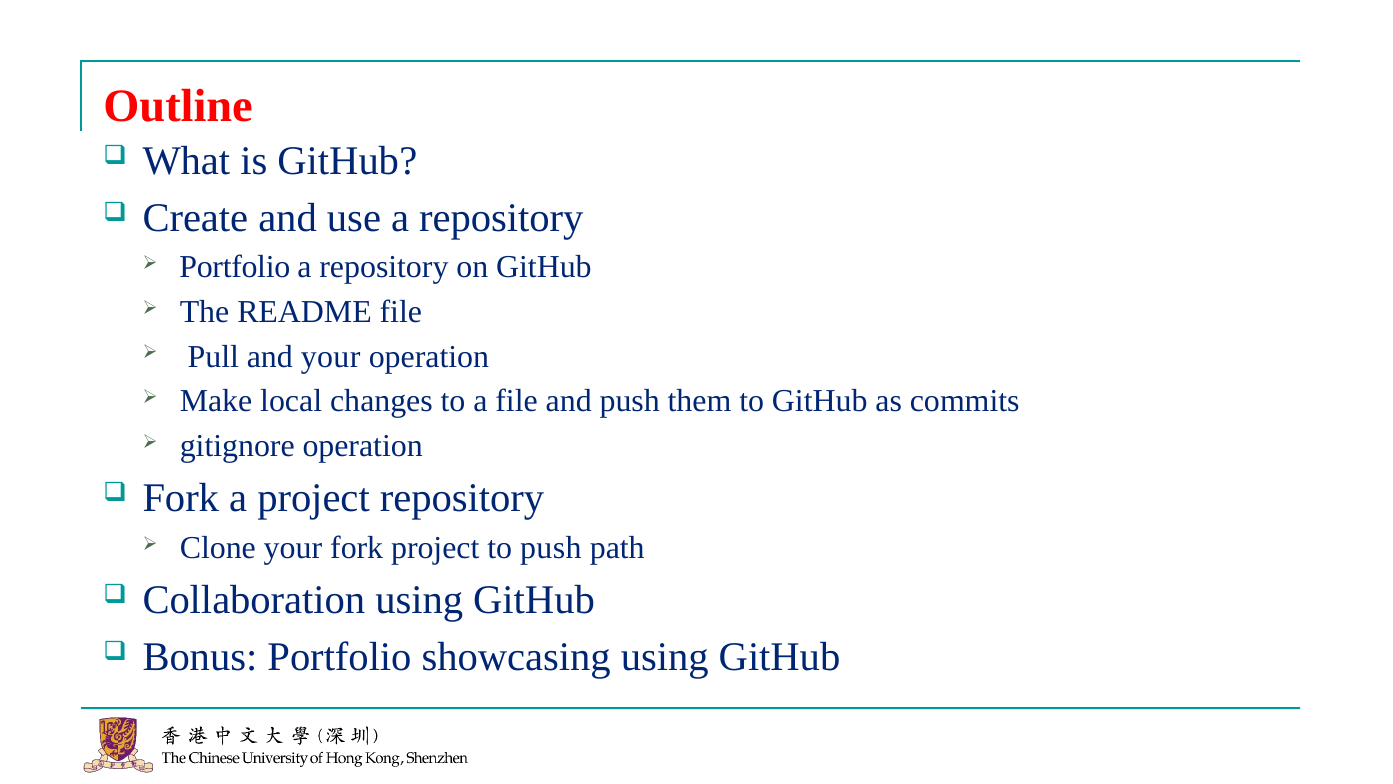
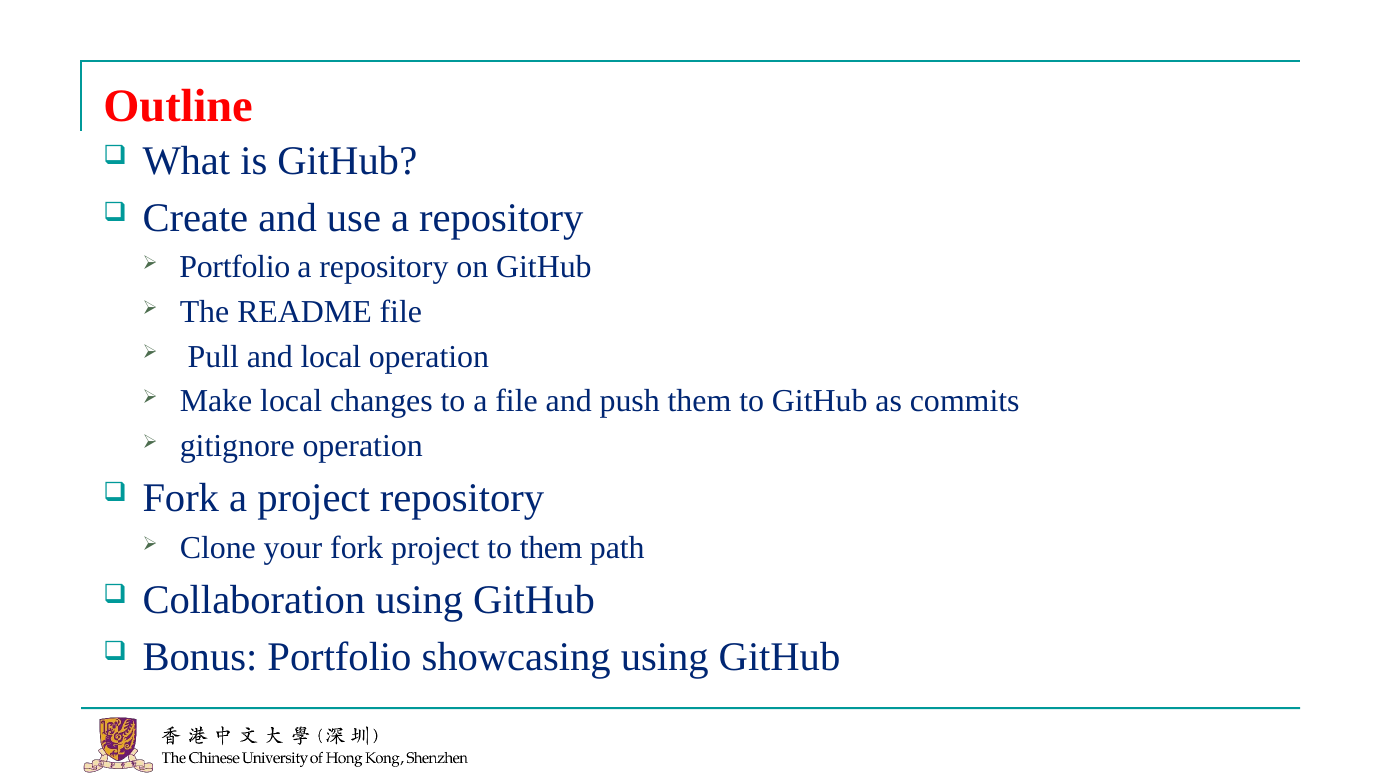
and your: your -> local
to push: push -> them
